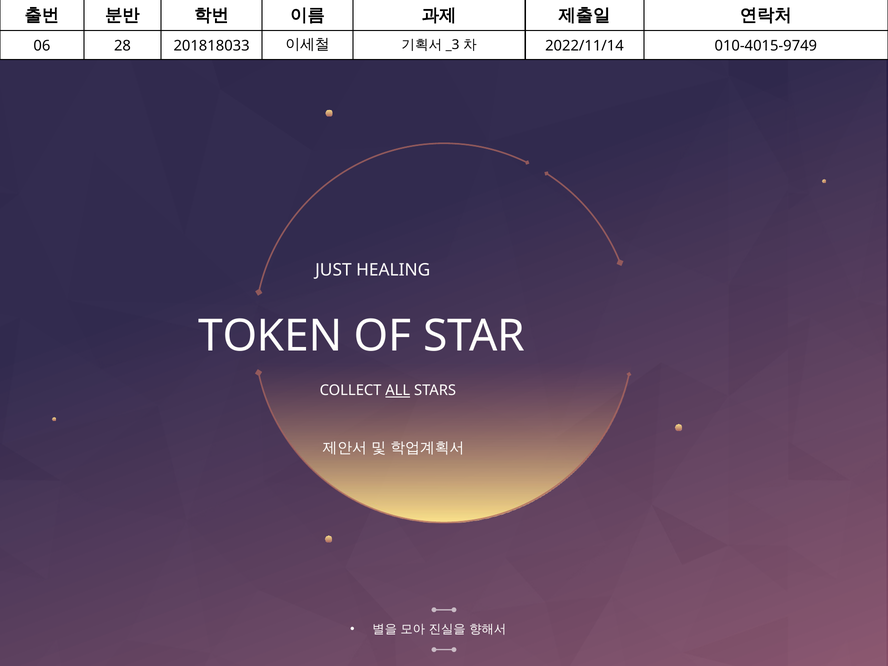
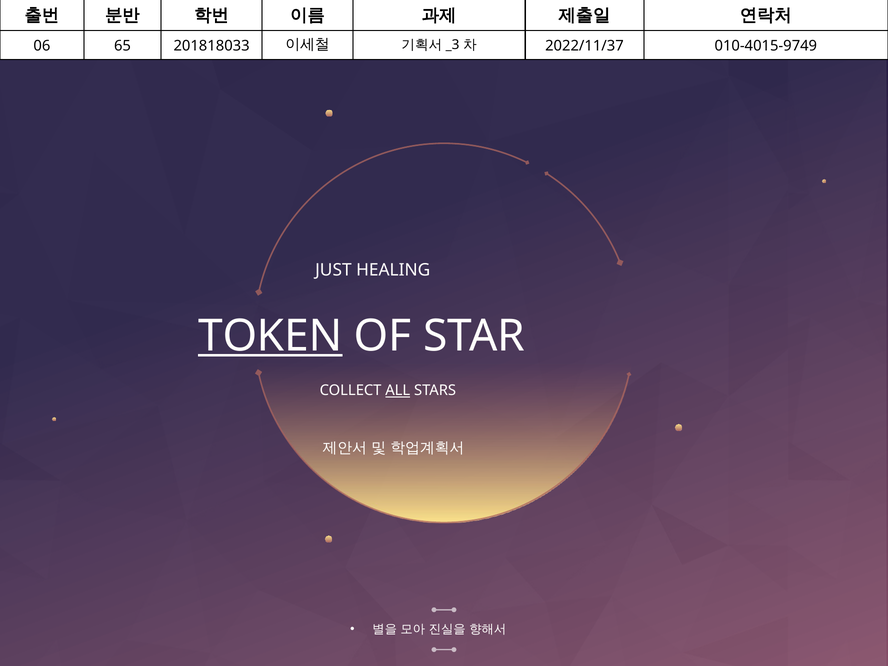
28: 28 -> 65
2022/11/14: 2022/11/14 -> 2022/11/37
TOKEN underline: none -> present
